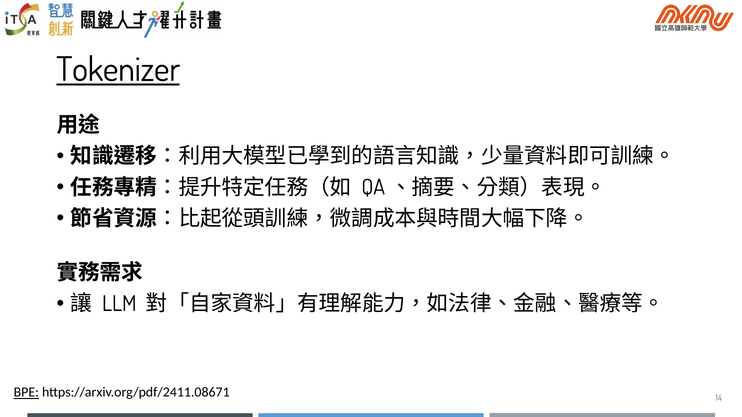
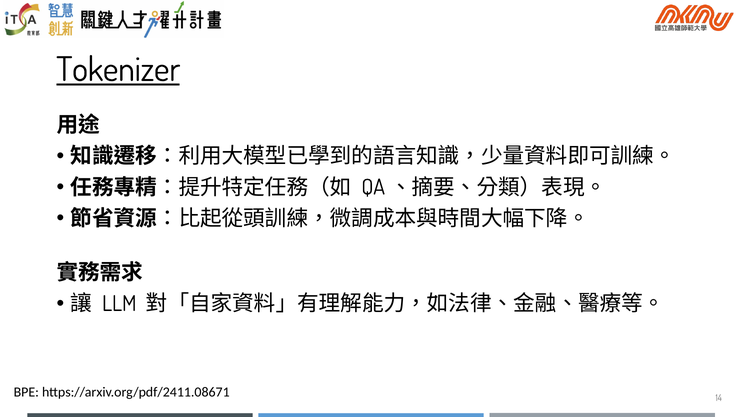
BPE underline: present -> none
